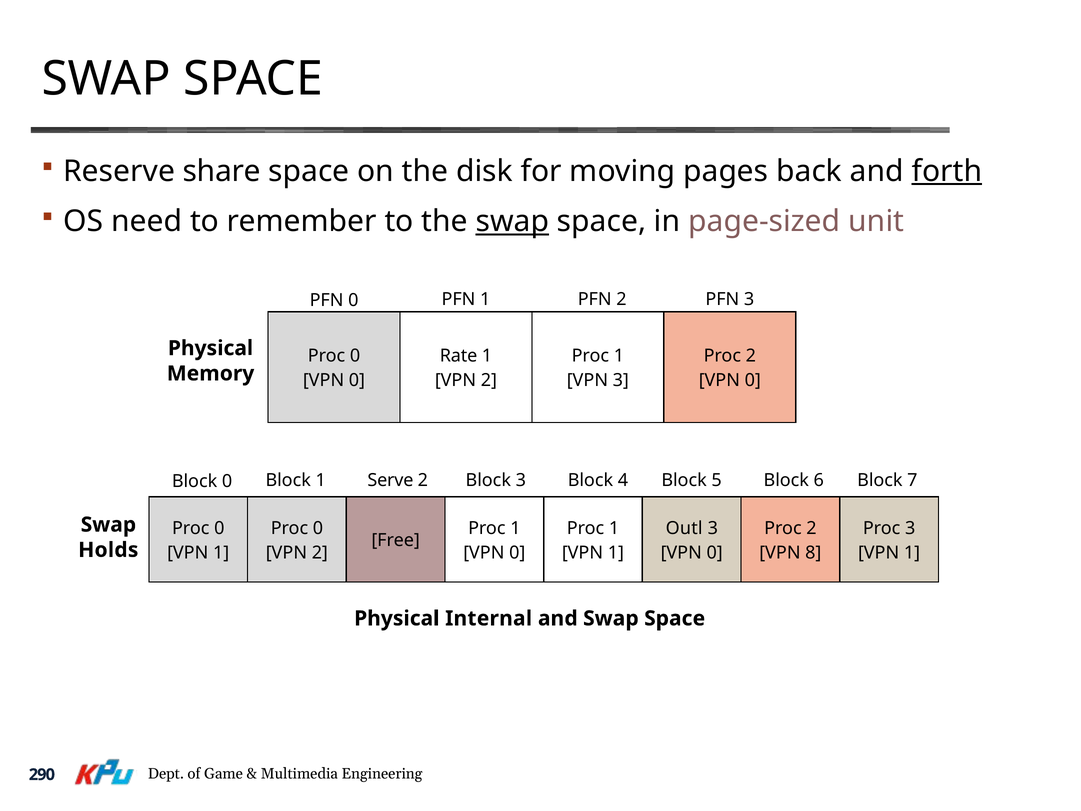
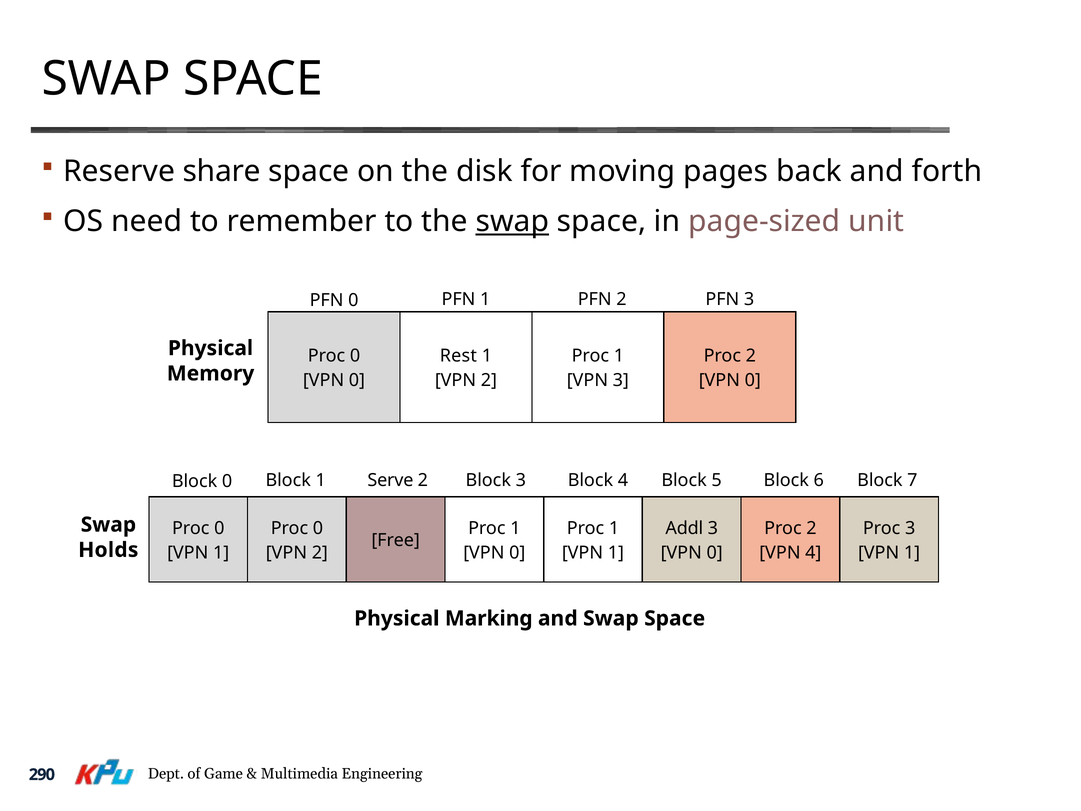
forth underline: present -> none
Rate: Rate -> Rest
Outl: Outl -> Addl
VPN 8: 8 -> 4
Internal: Internal -> Marking
